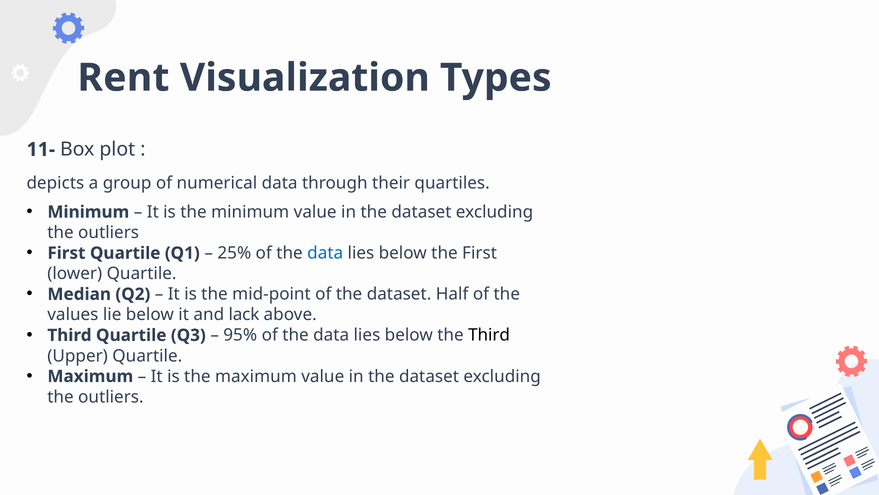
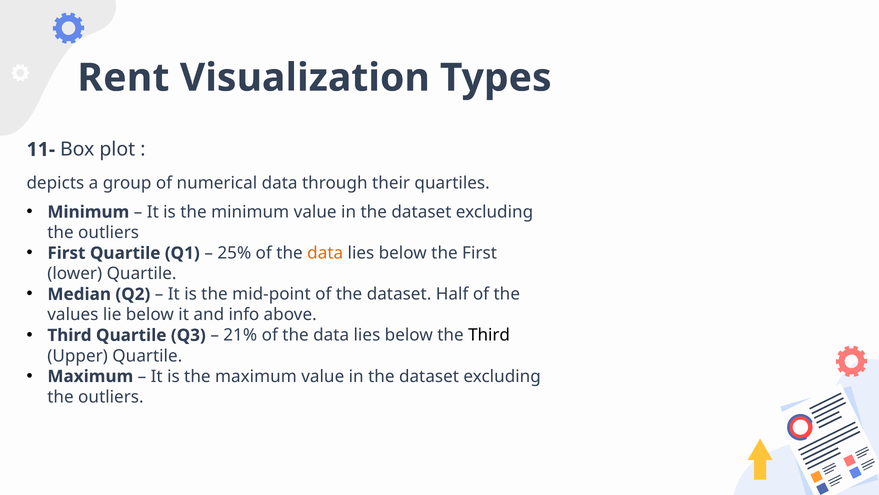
data at (325, 253) colour: blue -> orange
lack: lack -> info
95%: 95% -> 21%
